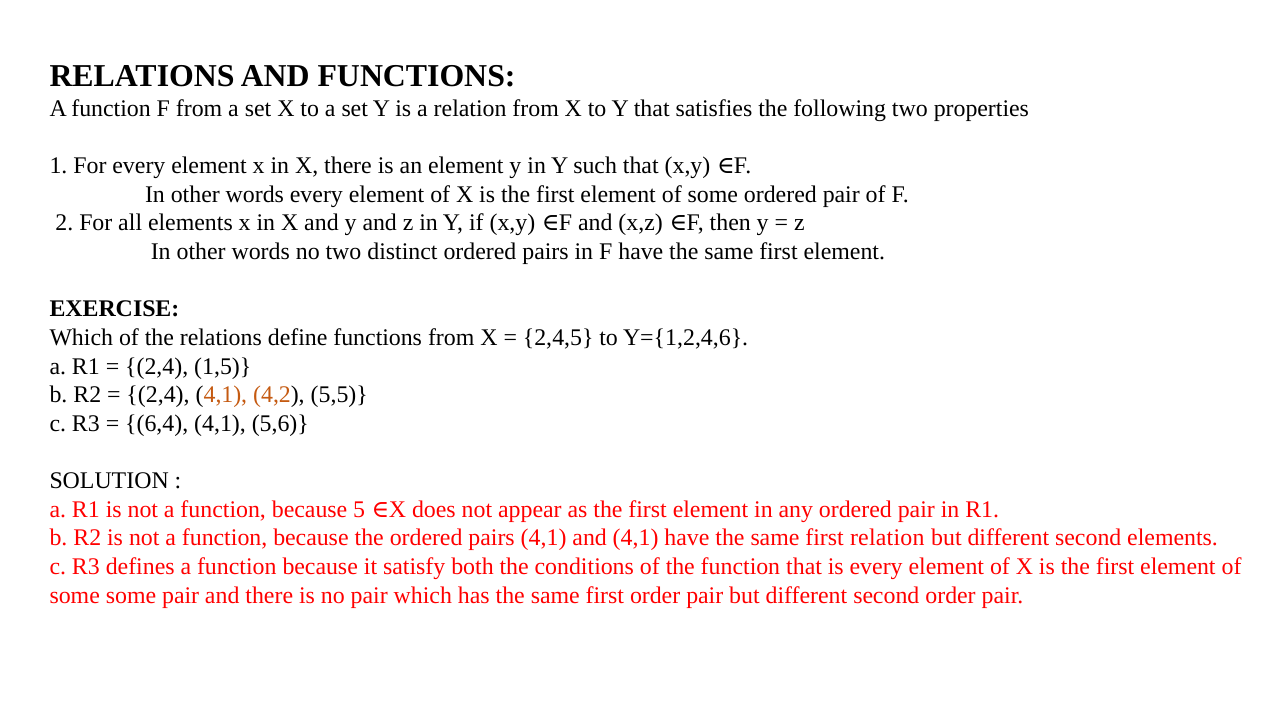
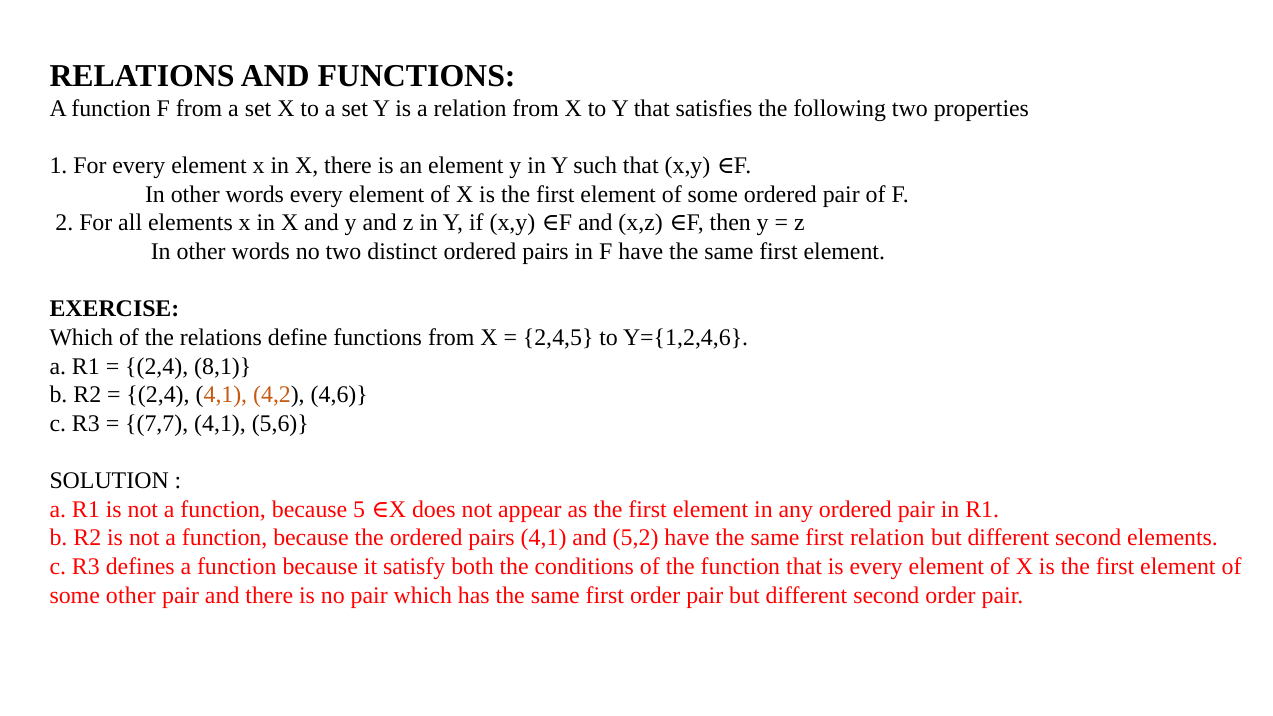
1,5: 1,5 -> 8,1
5,5: 5,5 -> 4,6
6,4: 6,4 -> 7,7
and 4,1: 4,1 -> 5,2
some some: some -> other
